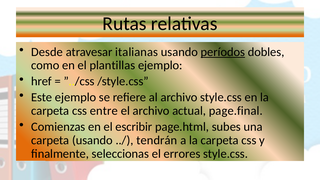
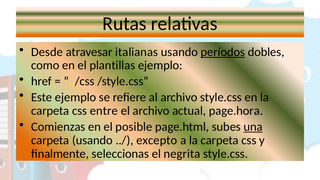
page.final: page.final -> page.hora
escribir: escribir -> posible
una underline: none -> present
tendrán: tendrán -> excepto
errores: errores -> negrita
